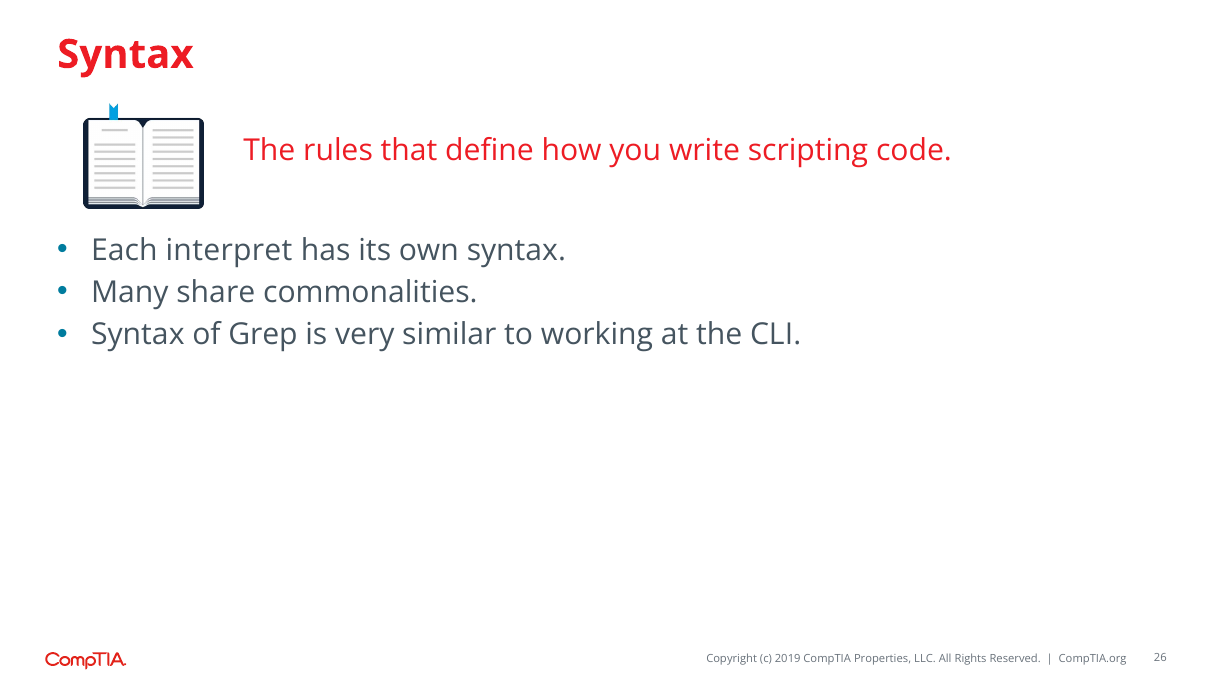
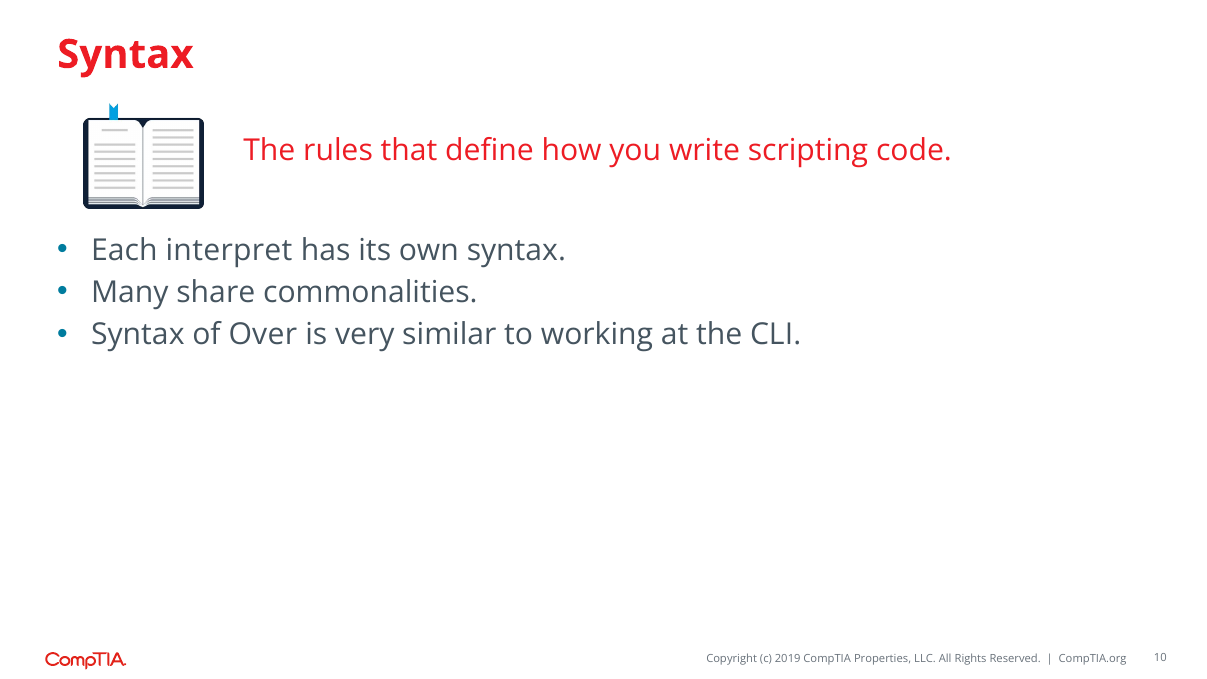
Grep: Grep -> Over
26: 26 -> 10
